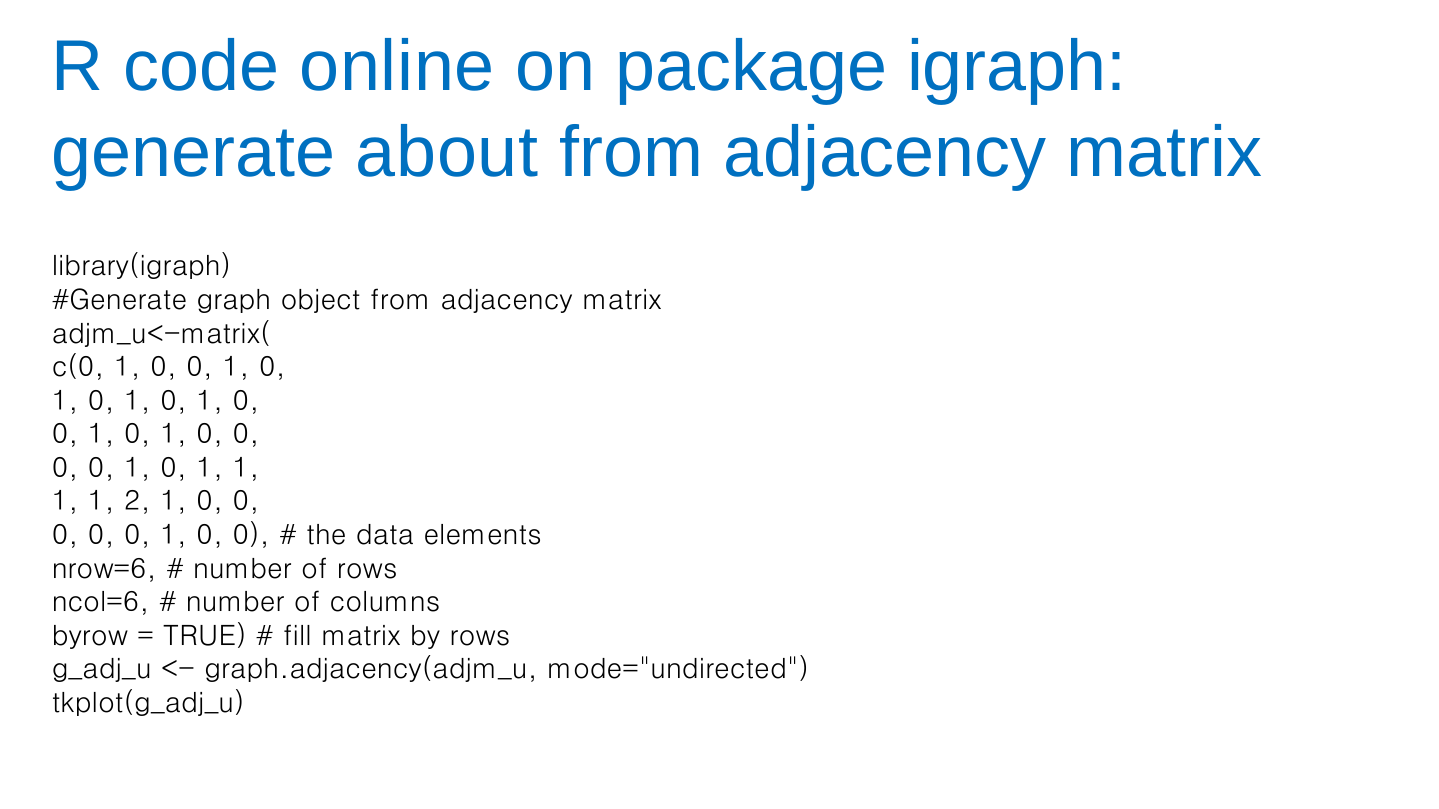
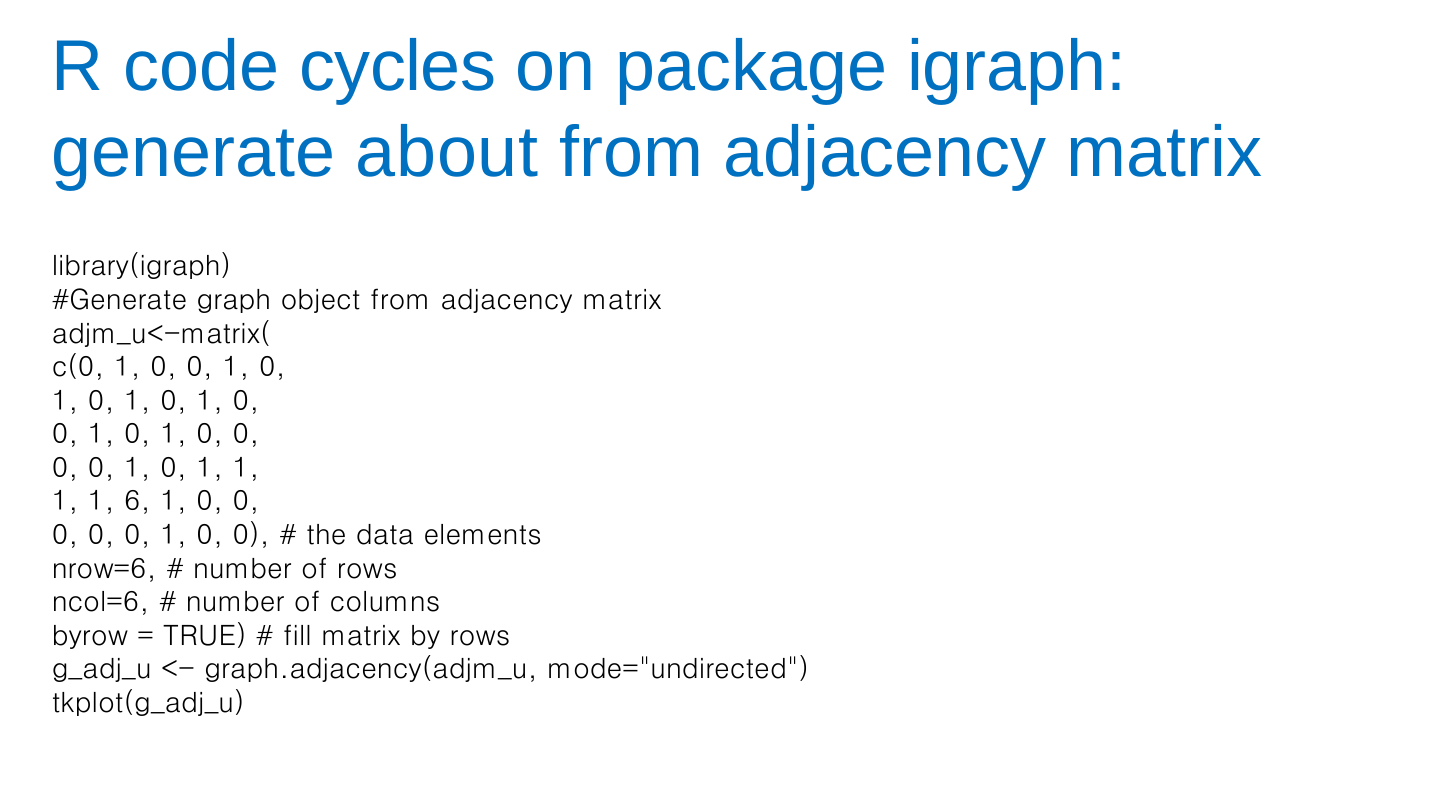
online: online -> cycles
2: 2 -> 6
